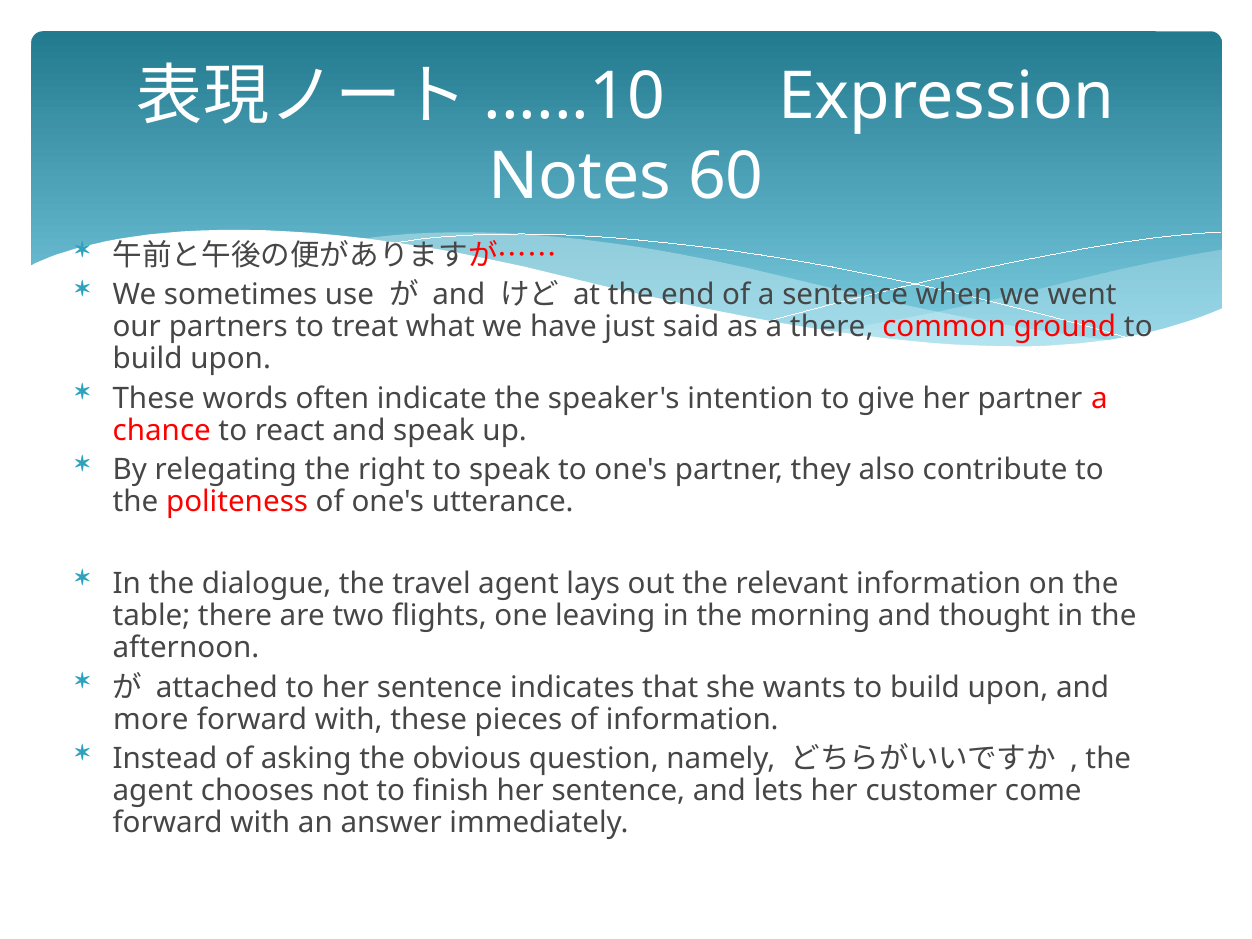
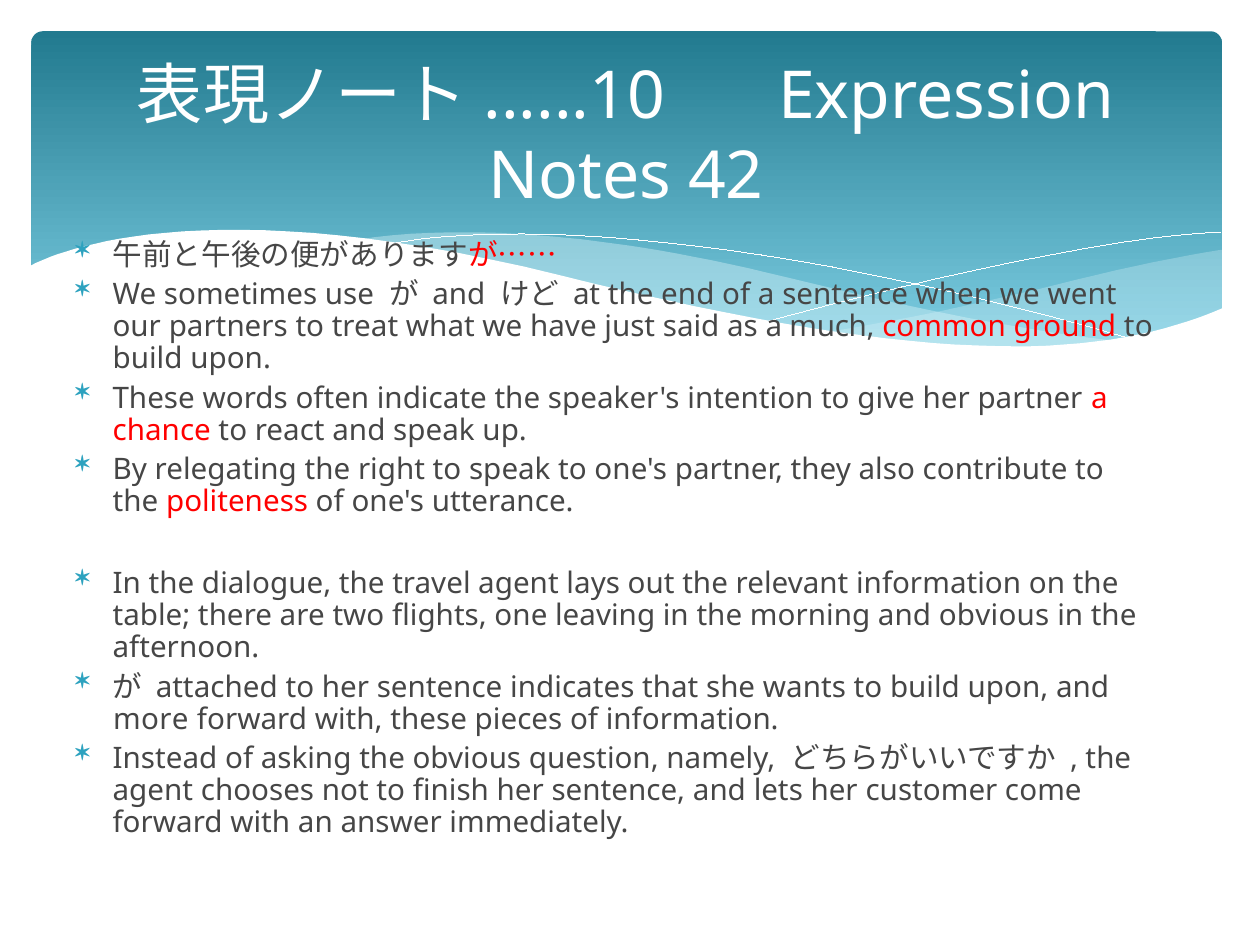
60: 60 -> 42
a there: there -> much
and thought: thought -> obvious
